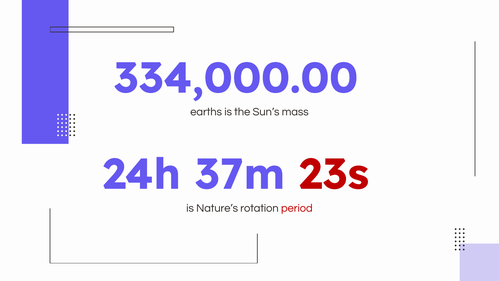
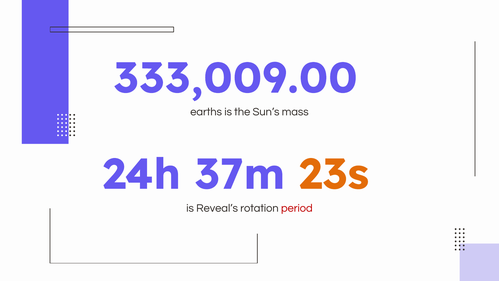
334,000.00: 334,000.00 -> 333,009.00
23s colour: red -> orange
Nature’s: Nature’s -> Reveal’s
